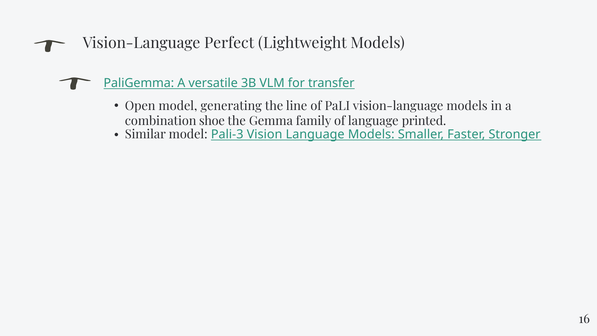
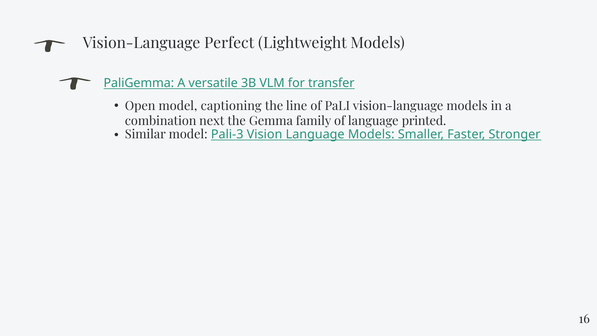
generating: generating -> captioning
shoe: shoe -> next
